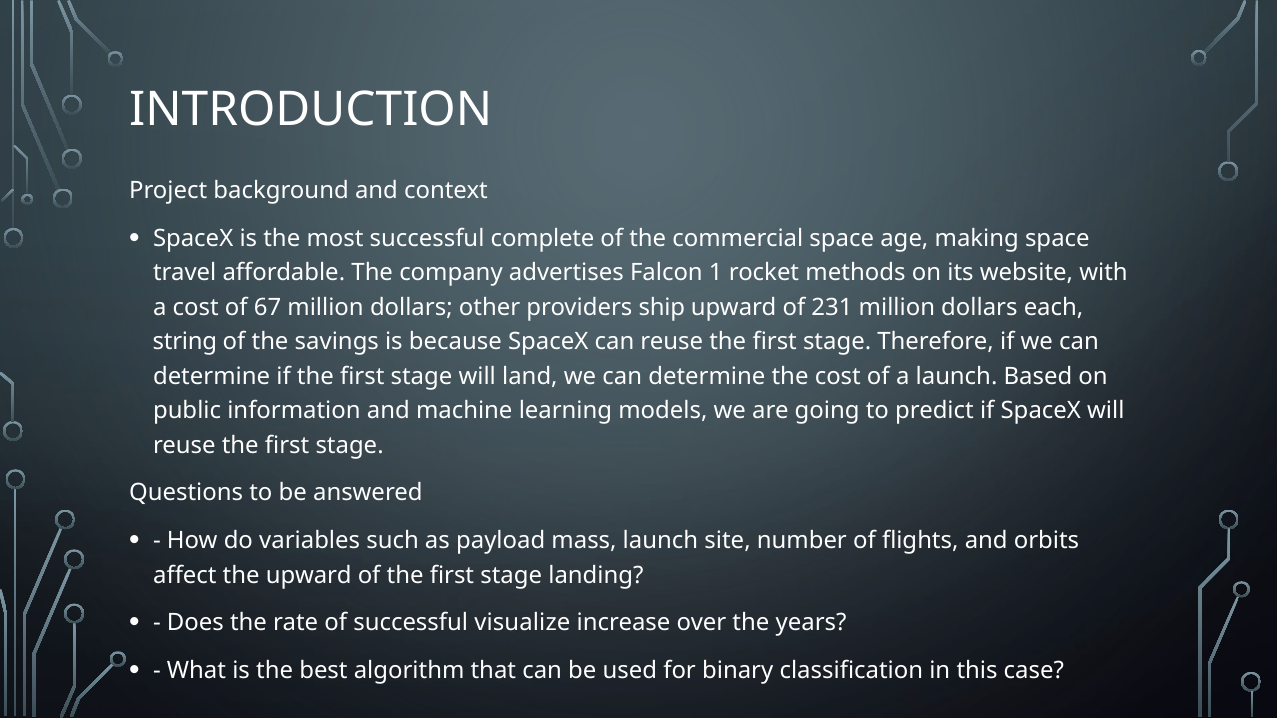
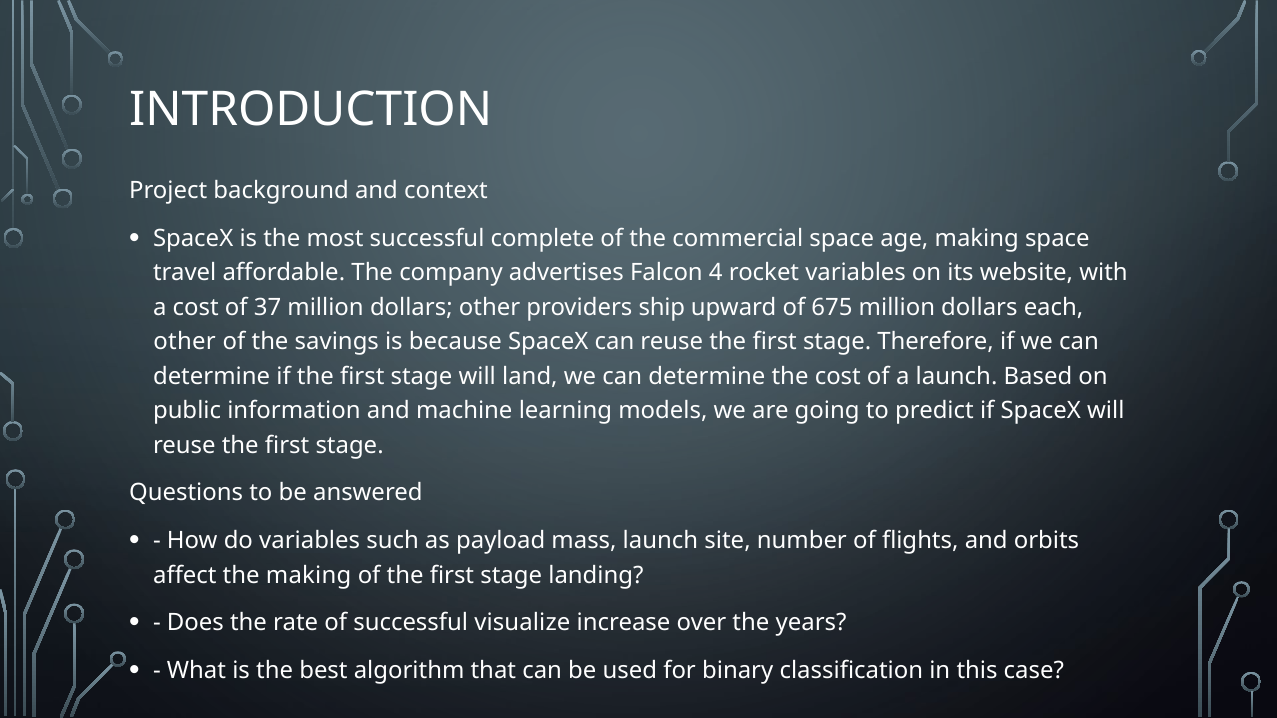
1: 1 -> 4
rocket methods: methods -> variables
67: 67 -> 37
231: 231 -> 675
string at (185, 342): string -> other
the upward: upward -> making
